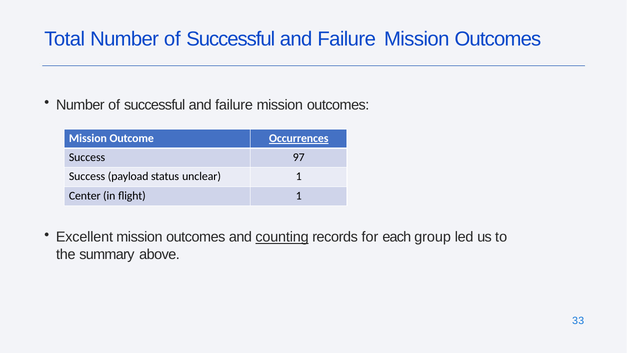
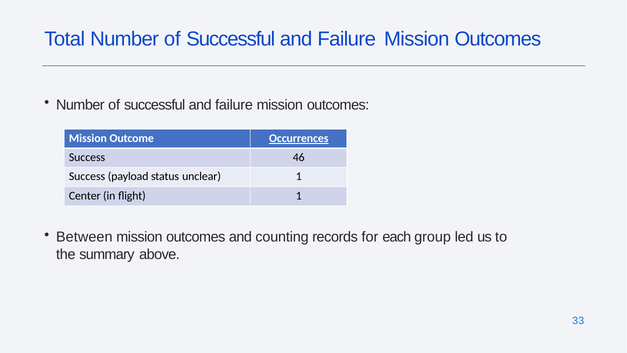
97: 97 -> 46
Excellent: Excellent -> Between
counting underline: present -> none
